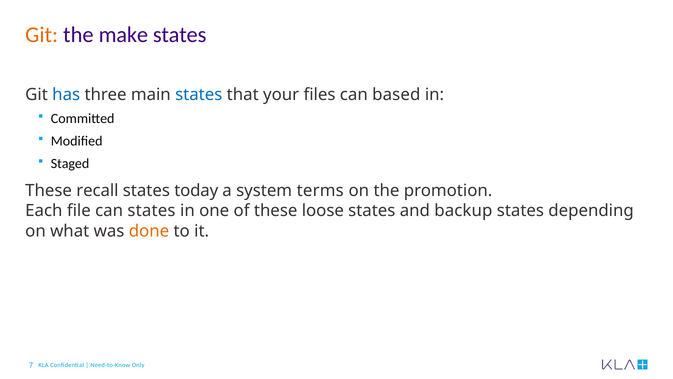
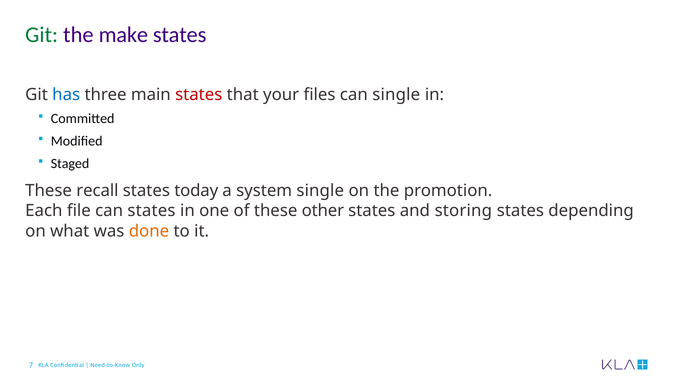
Git at (42, 35) colour: orange -> green
states at (199, 95) colour: blue -> red
can based: based -> single
system terms: terms -> single
loose: loose -> other
backup: backup -> storing
